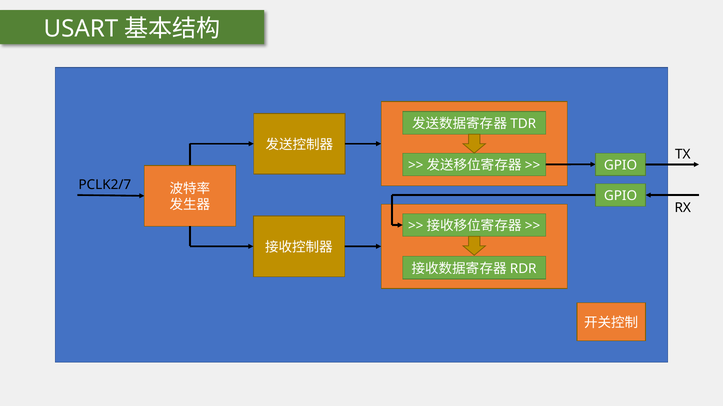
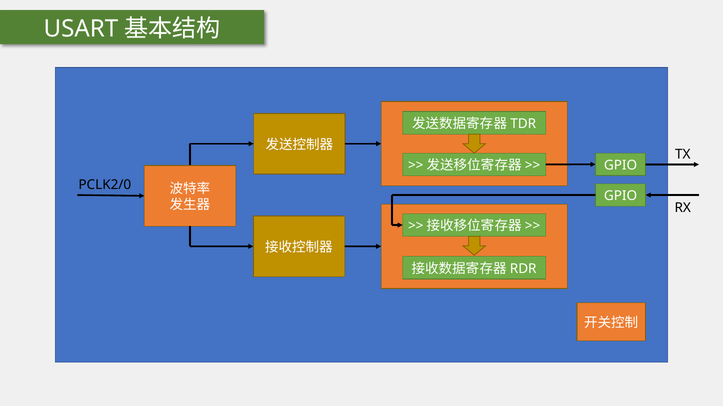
PCLK2/7: PCLK2/7 -> PCLK2/0
